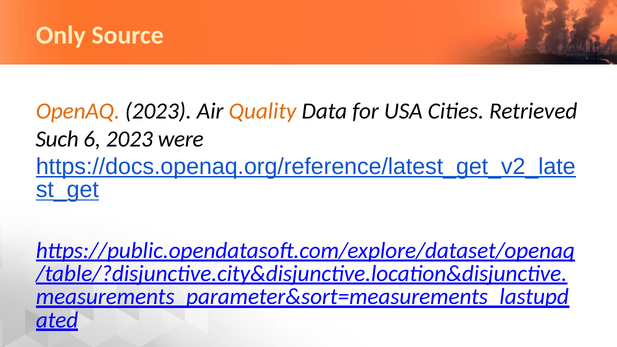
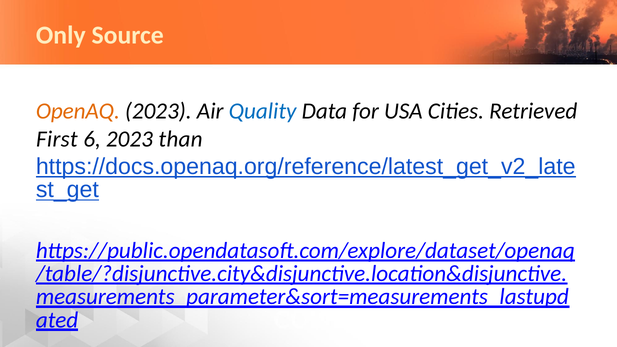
Quality colour: orange -> blue
Such: Such -> First
were: were -> than
